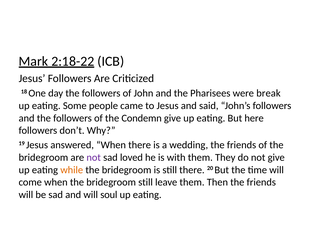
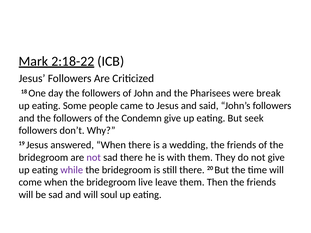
here: here -> seek
sad loved: loved -> there
while colour: orange -> purple
bridegroom still: still -> live
